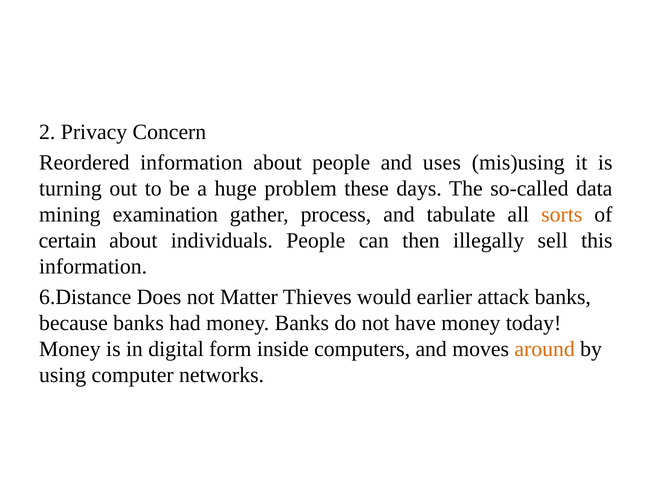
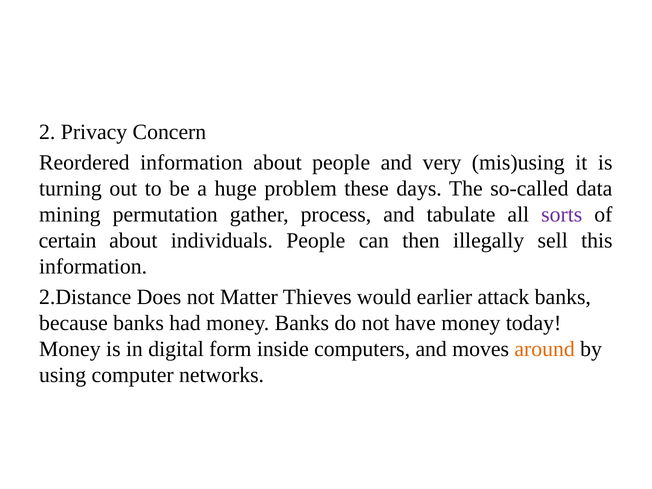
uses: uses -> very
examination: examination -> permutation
sorts colour: orange -> purple
6.Distance: 6.Distance -> 2.Distance
